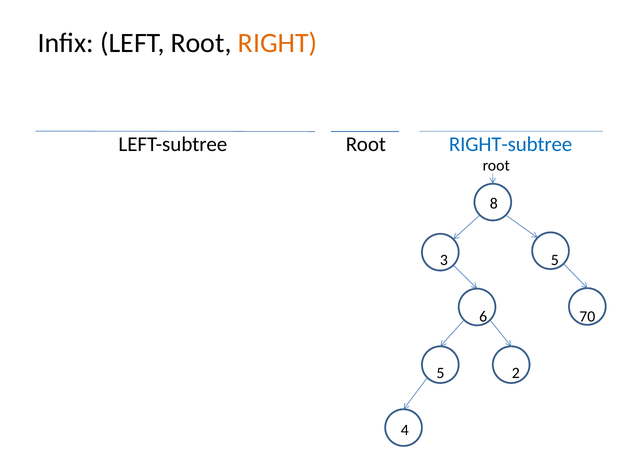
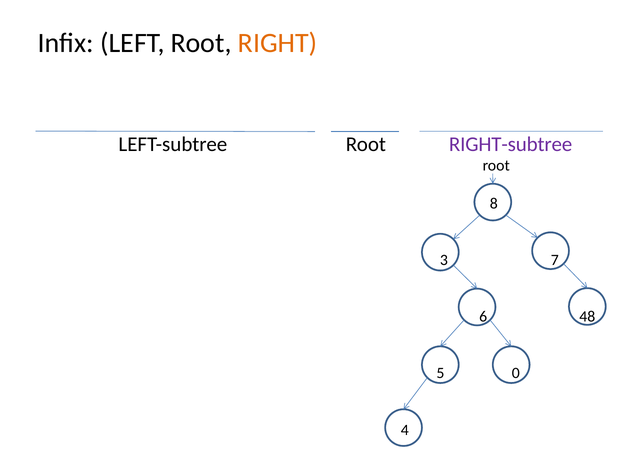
RIGHT-subtree colour: blue -> purple
3 5: 5 -> 7
70: 70 -> 48
2: 2 -> 0
